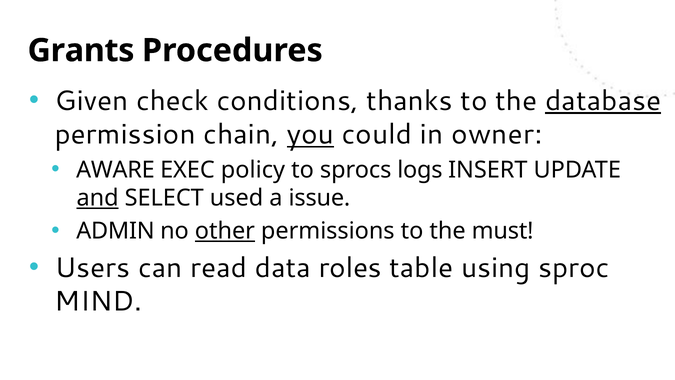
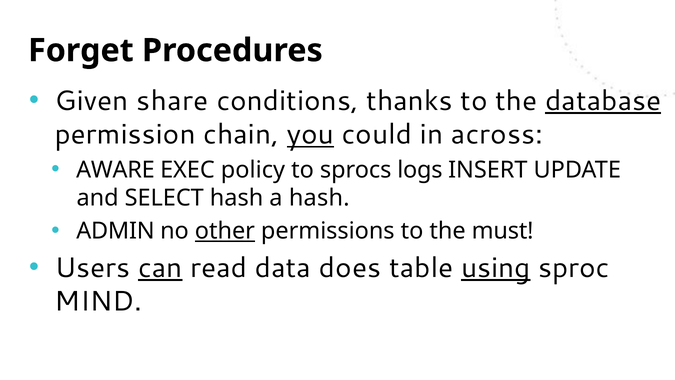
Grants: Grants -> Forget
check: check -> share
owner: owner -> across
and underline: present -> none
SELECT used: used -> hash
a issue: issue -> hash
can underline: none -> present
roles: roles -> does
using underline: none -> present
